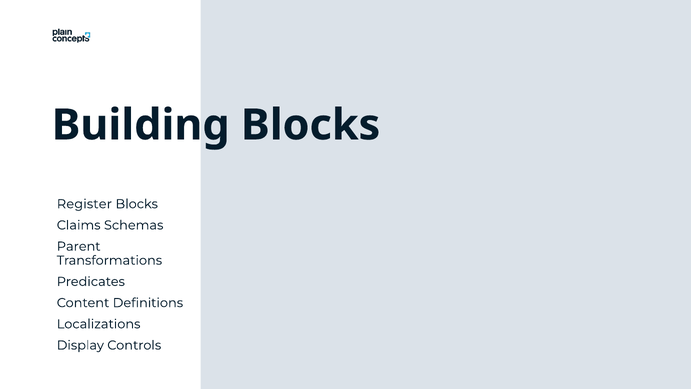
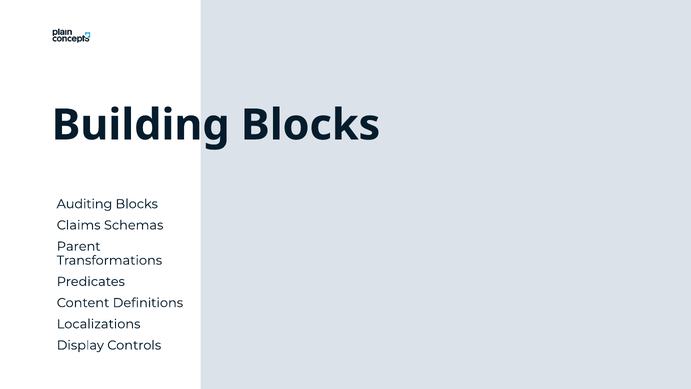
Register: Register -> Auditing
